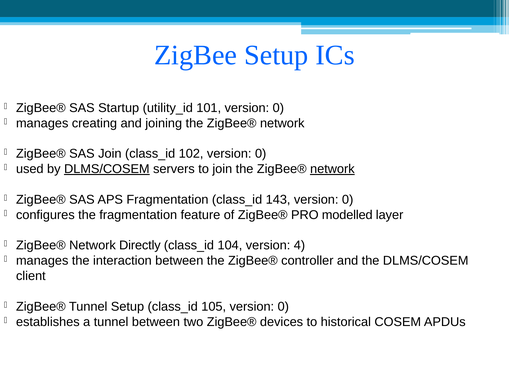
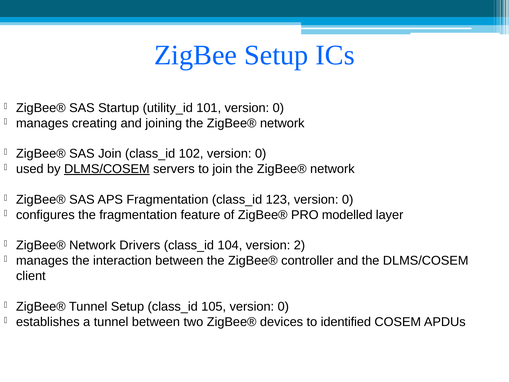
network at (332, 169) underline: present -> none
143: 143 -> 123
Directly: Directly -> Drivers
4: 4 -> 2
historical: historical -> identified
